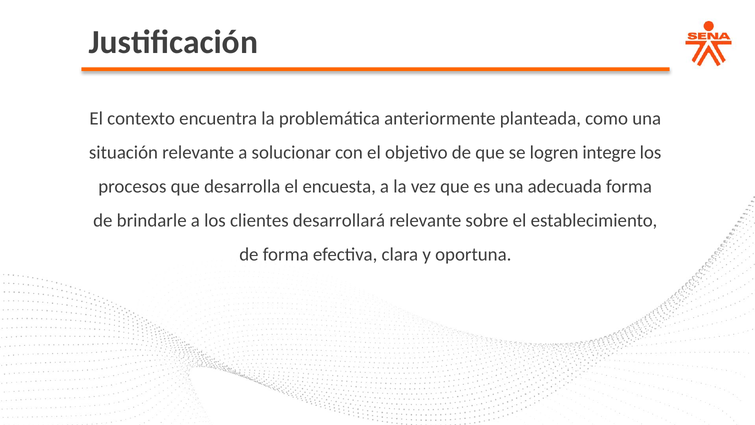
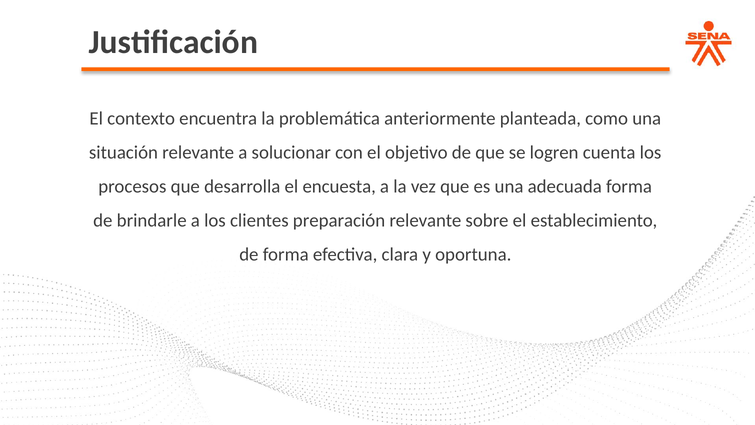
integre: integre -> cuenta
desarrollará: desarrollará -> preparación
